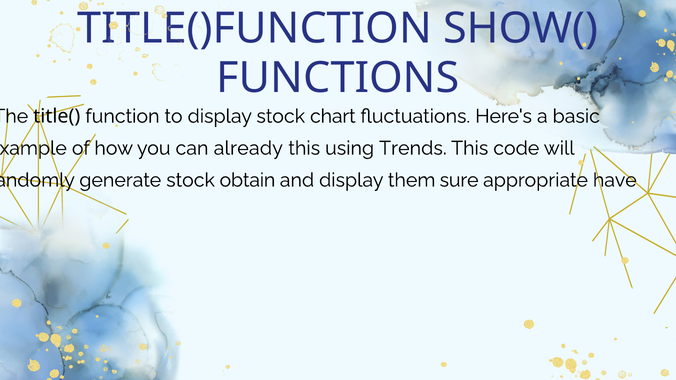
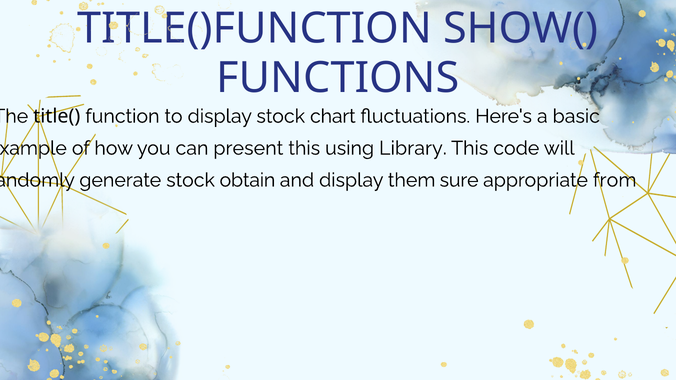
already: already -> present
Trends: Trends -> Library
have: have -> from
